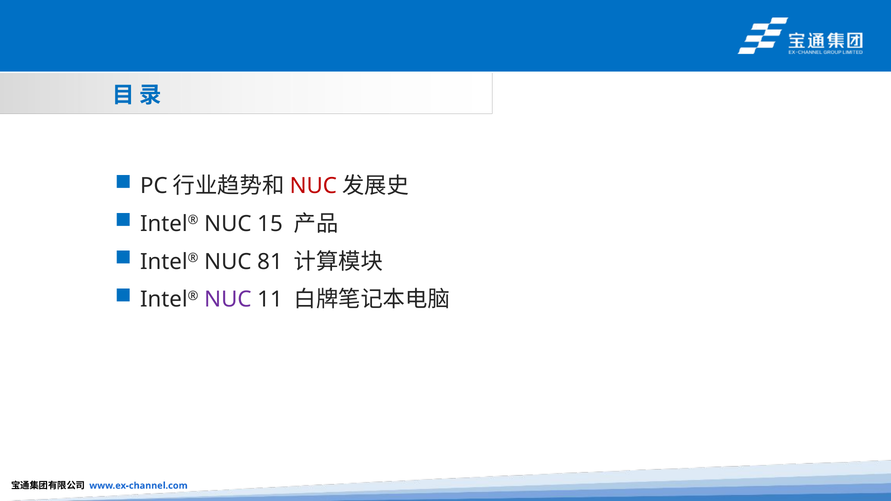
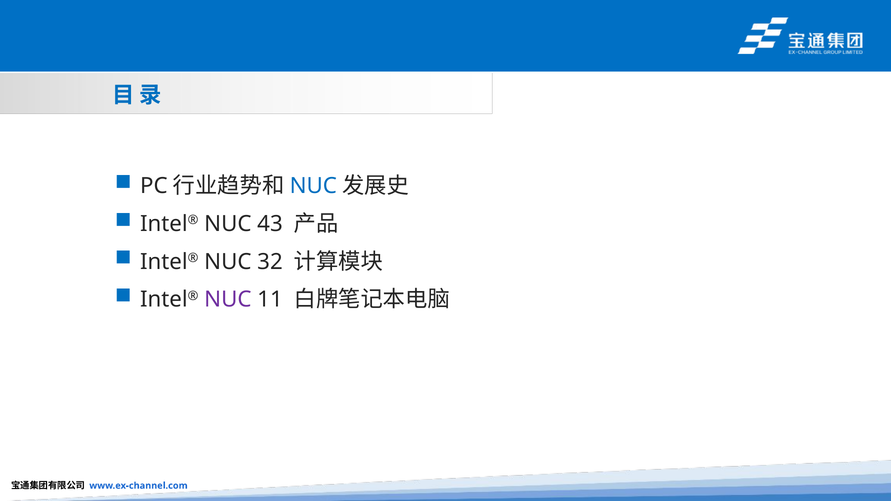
NUC at (313, 186) colour: red -> blue
15: 15 -> 43
81: 81 -> 32
